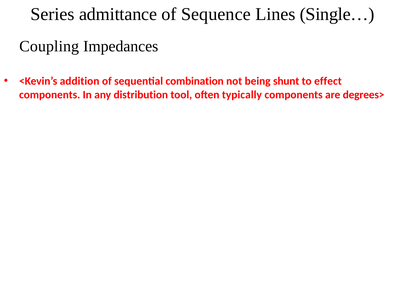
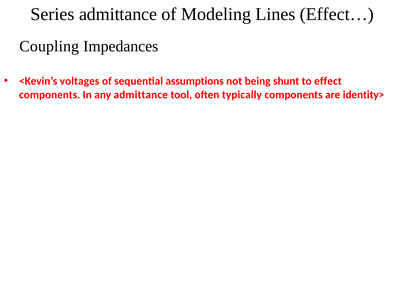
Sequence: Sequence -> Modeling
Single…: Single… -> Effect…
addition: addition -> voltages
combination: combination -> assumptions
any distribution: distribution -> admittance
degrees>: degrees> -> identity>
